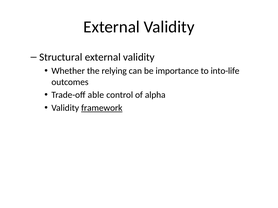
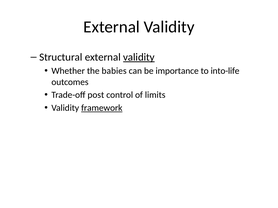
validity at (139, 57) underline: none -> present
relying: relying -> babies
able: able -> post
alpha: alpha -> limits
